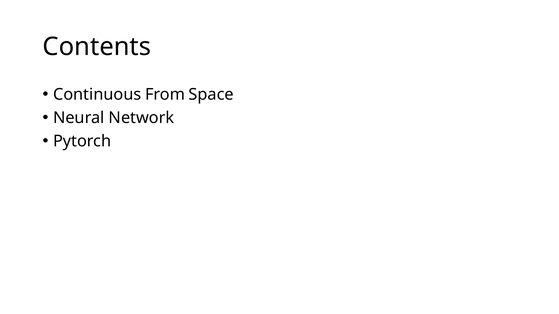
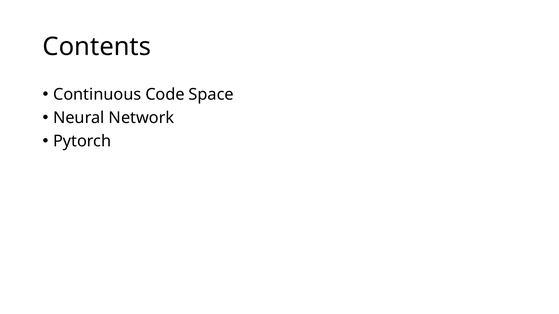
From: From -> Code
